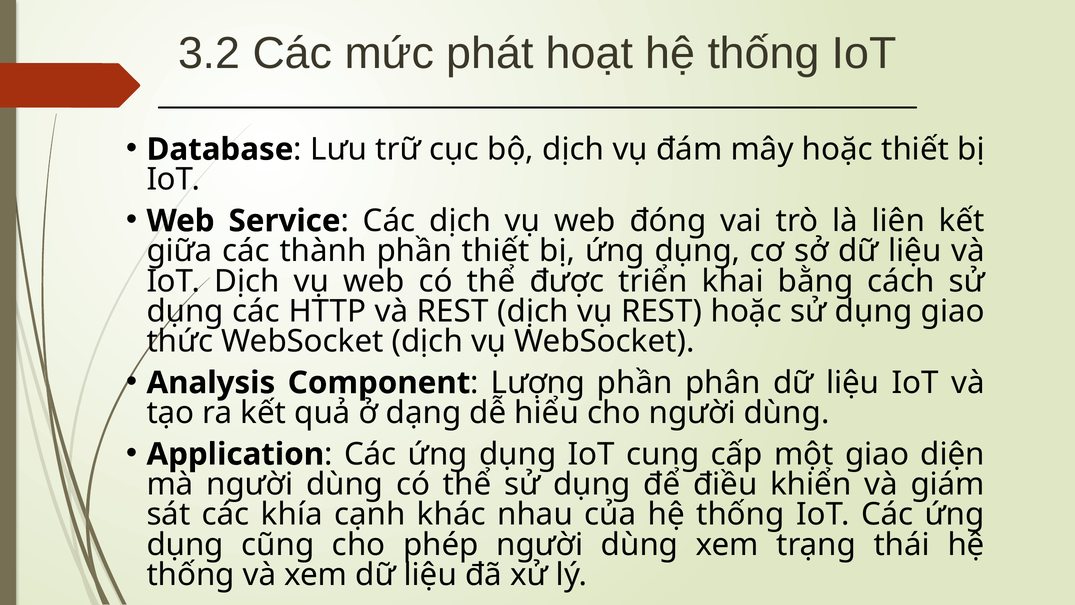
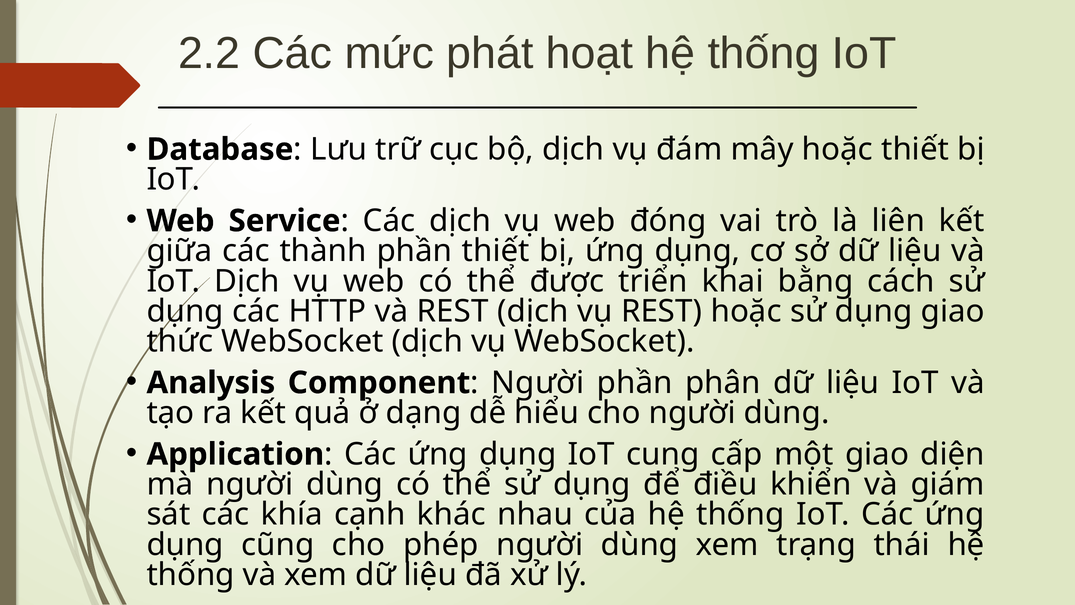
3.2: 3.2 -> 2.2
Lượng at (538, 383): Lượng -> Người
